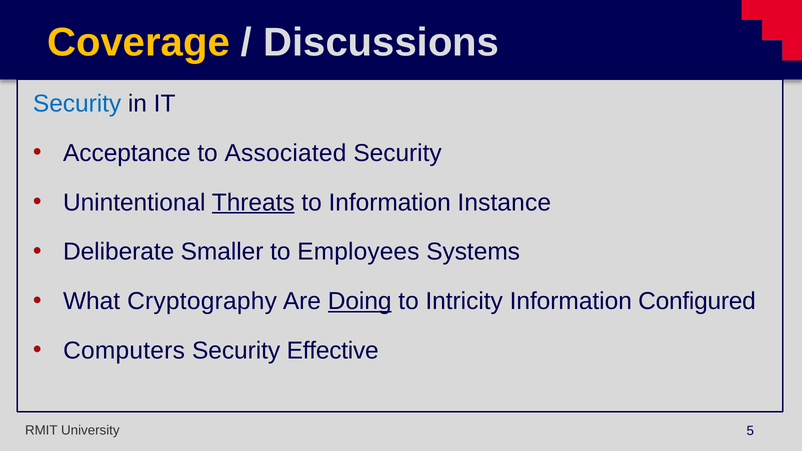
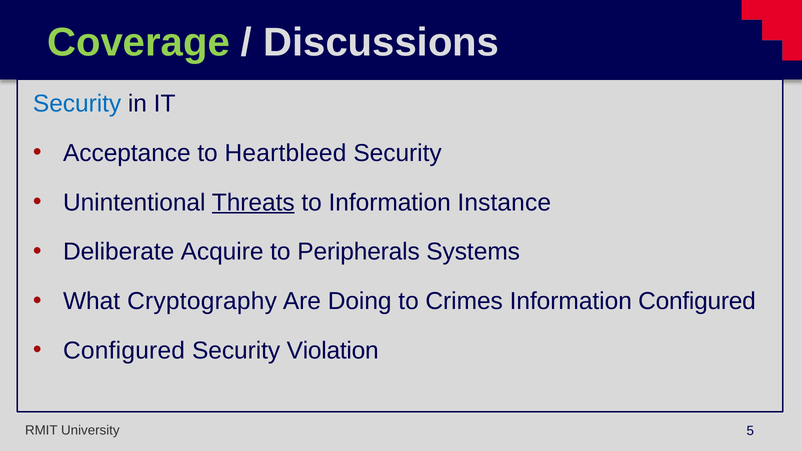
Coverage colour: yellow -> light green
Associated: Associated -> Heartbleed
Smaller: Smaller -> Acquire
Employees: Employees -> Peripherals
Doing underline: present -> none
Intricity: Intricity -> Crimes
Computers at (124, 351): Computers -> Configured
Effective: Effective -> Violation
